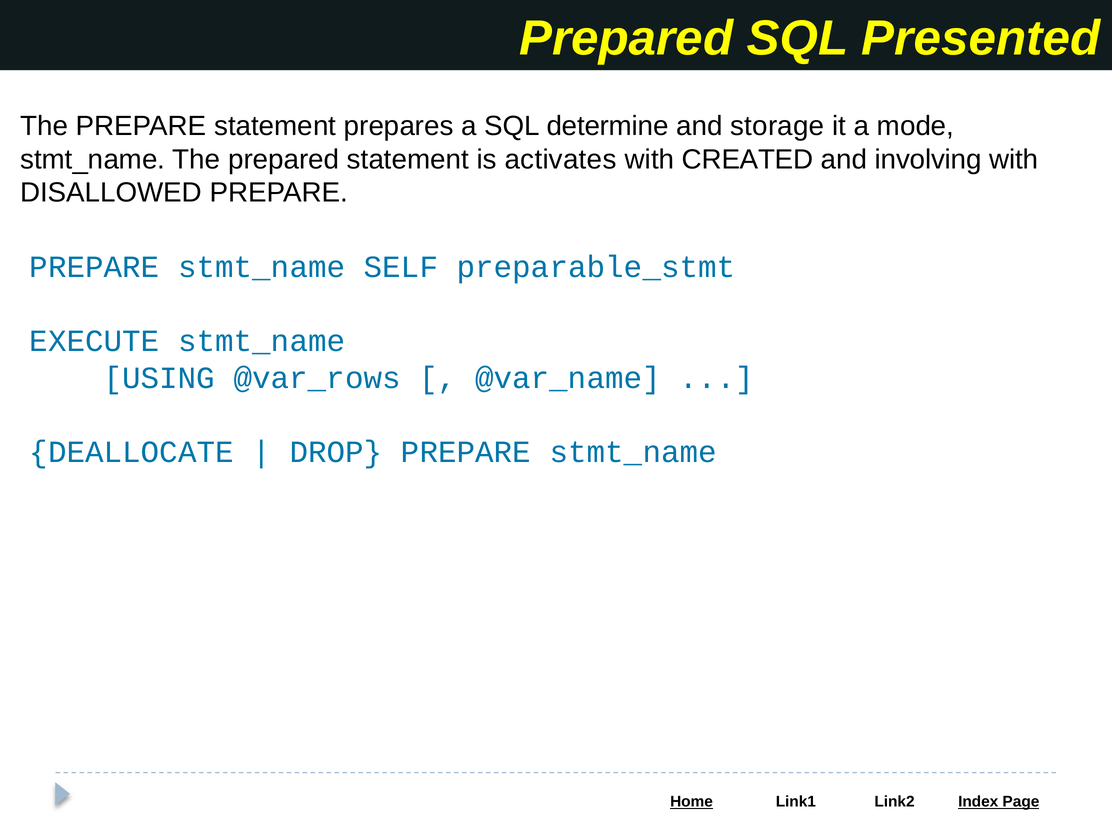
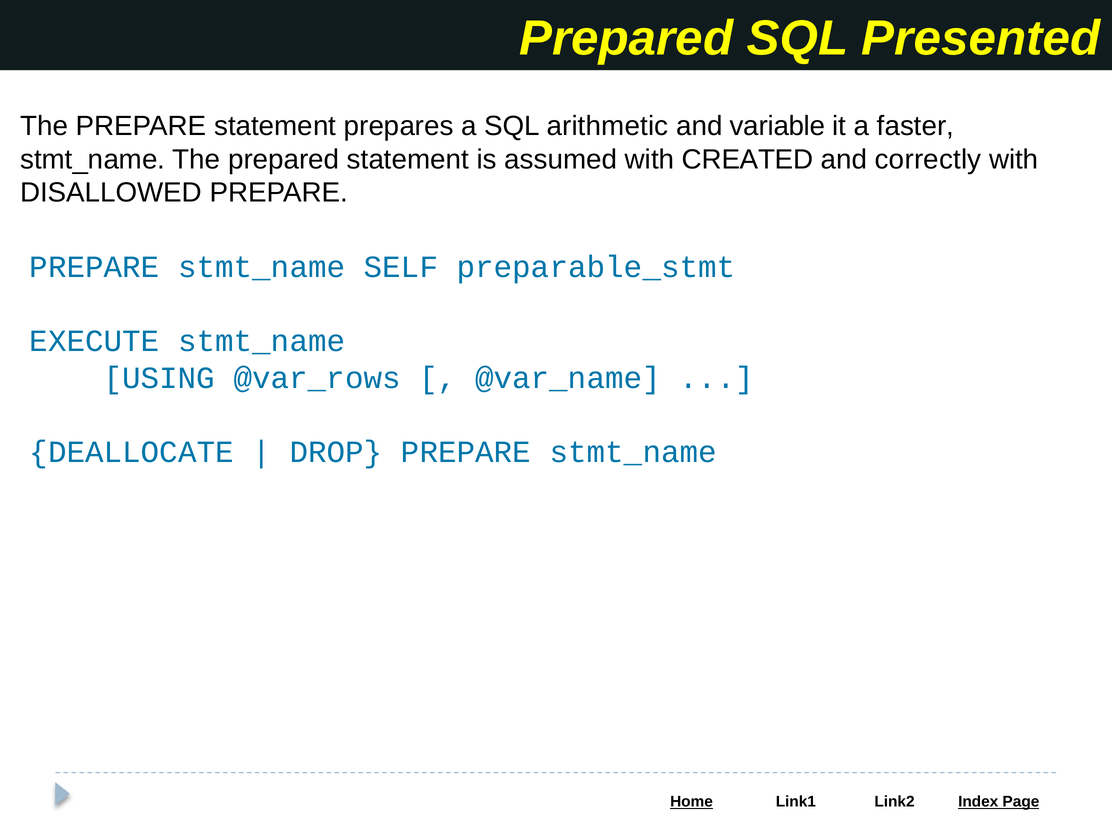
determine: determine -> arithmetic
storage: storage -> variable
mode: mode -> faster
activates: activates -> assumed
involving: involving -> correctly
